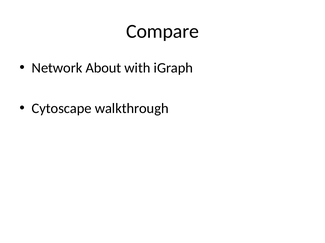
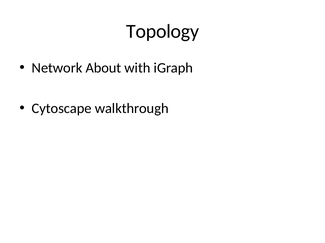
Compare: Compare -> Topology
